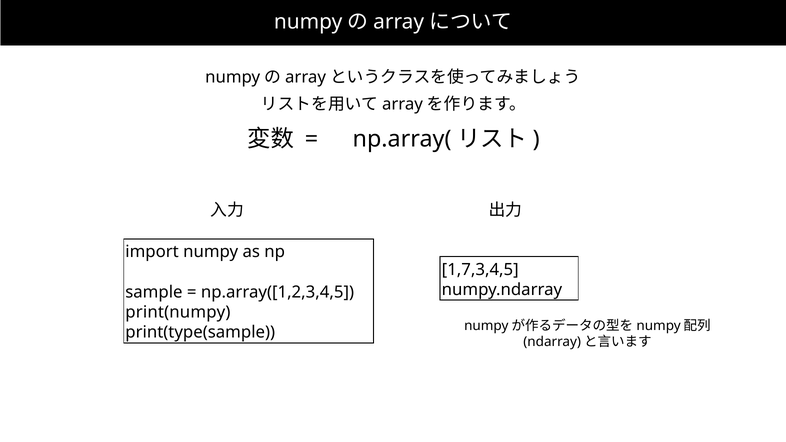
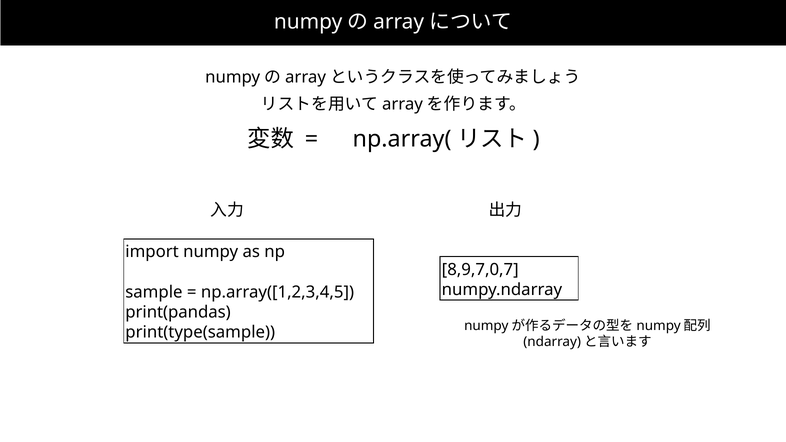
1,7,3,4,5: 1,7,3,4,5 -> 8,9,7,0,7
print(numpy: print(numpy -> print(pandas
